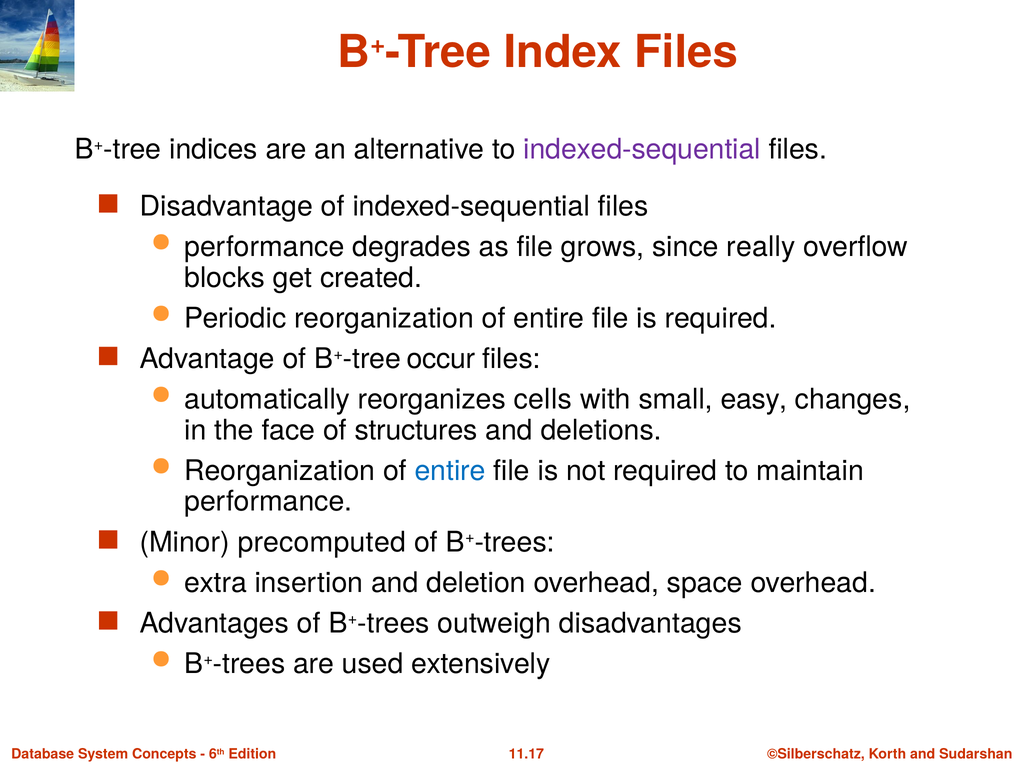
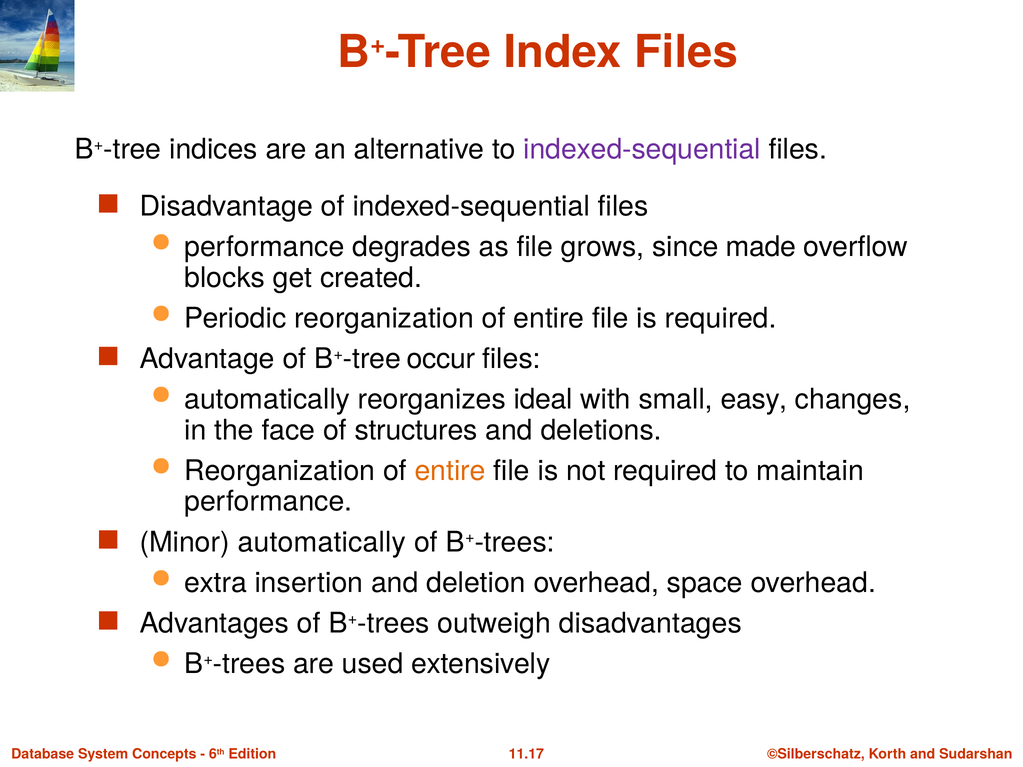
really: really -> made
cells: cells -> ideal
entire at (450, 471) colour: blue -> orange
Minor precomputed: precomputed -> automatically
